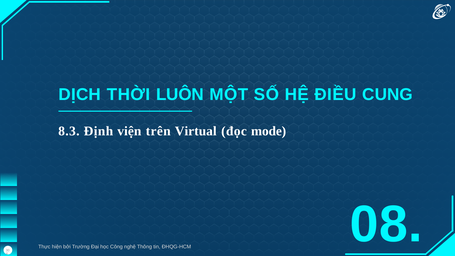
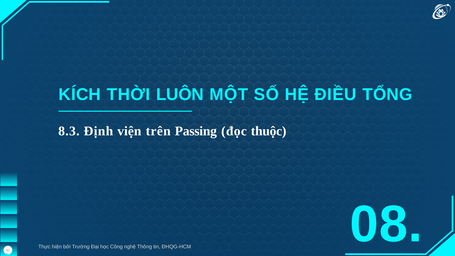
DỊCH: DỊCH -> KÍCH
CUNG: CUNG -> TỔNG
Virtual: Virtual -> Passing
mode: mode -> thuộc
